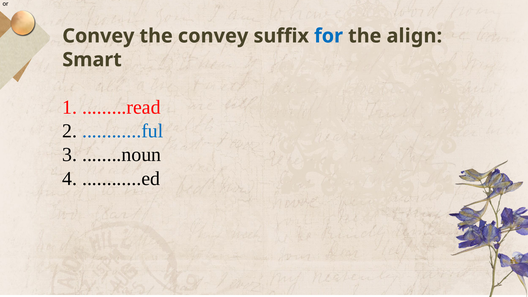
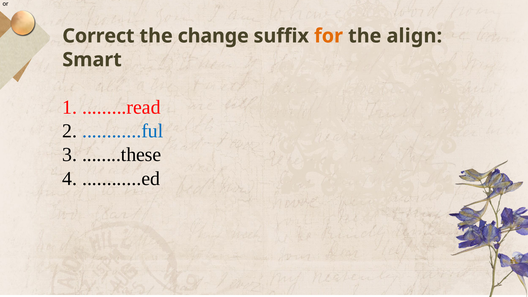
Convey at (98, 36): Convey -> Correct
the convey: convey -> change
for colour: blue -> orange
........noun: ........noun -> ........these
